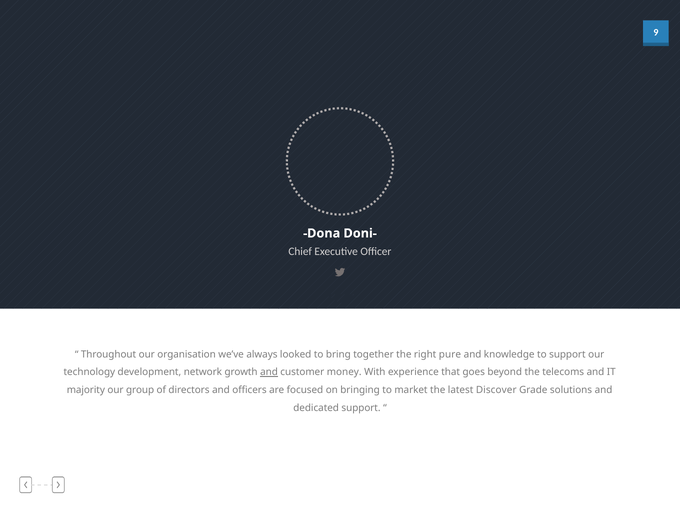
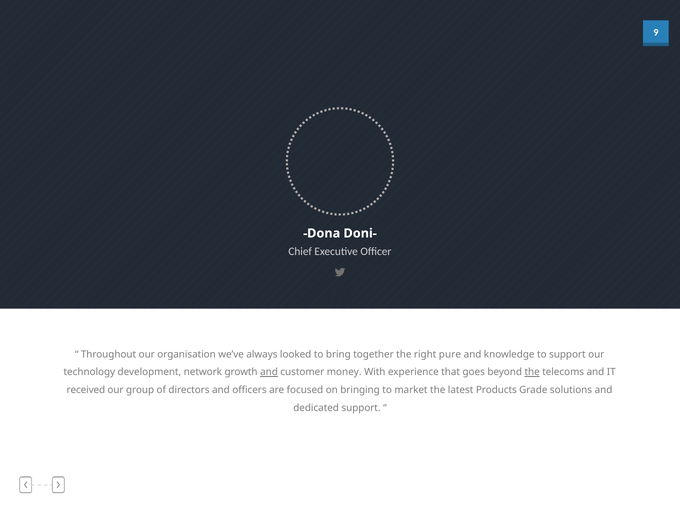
the at (532, 372) underline: none -> present
majority: majority -> received
Discover: Discover -> Products
